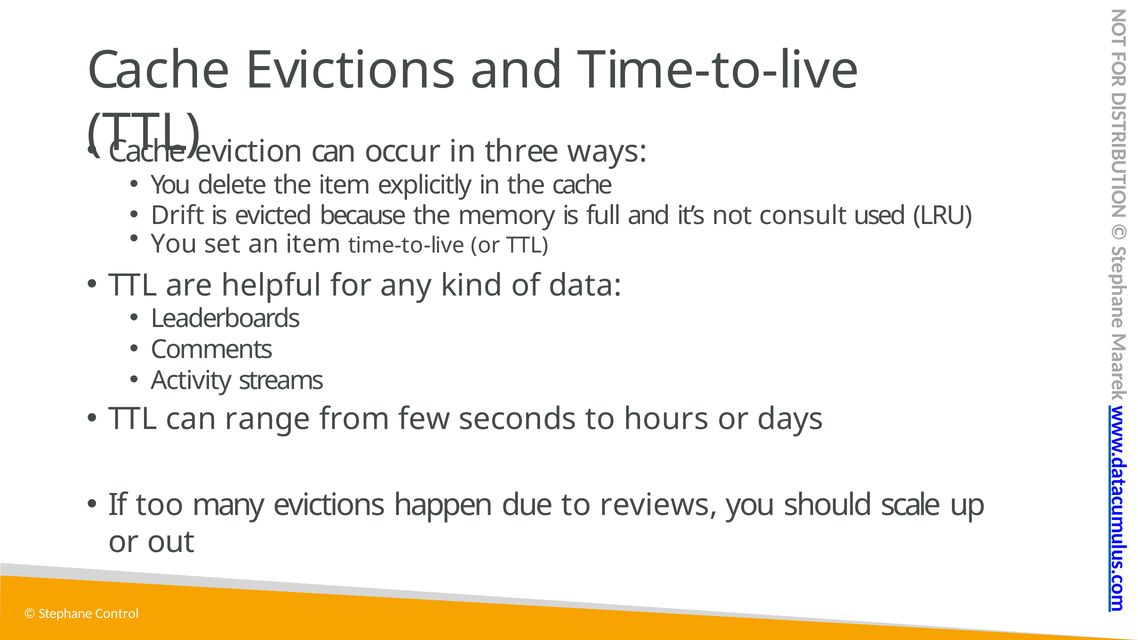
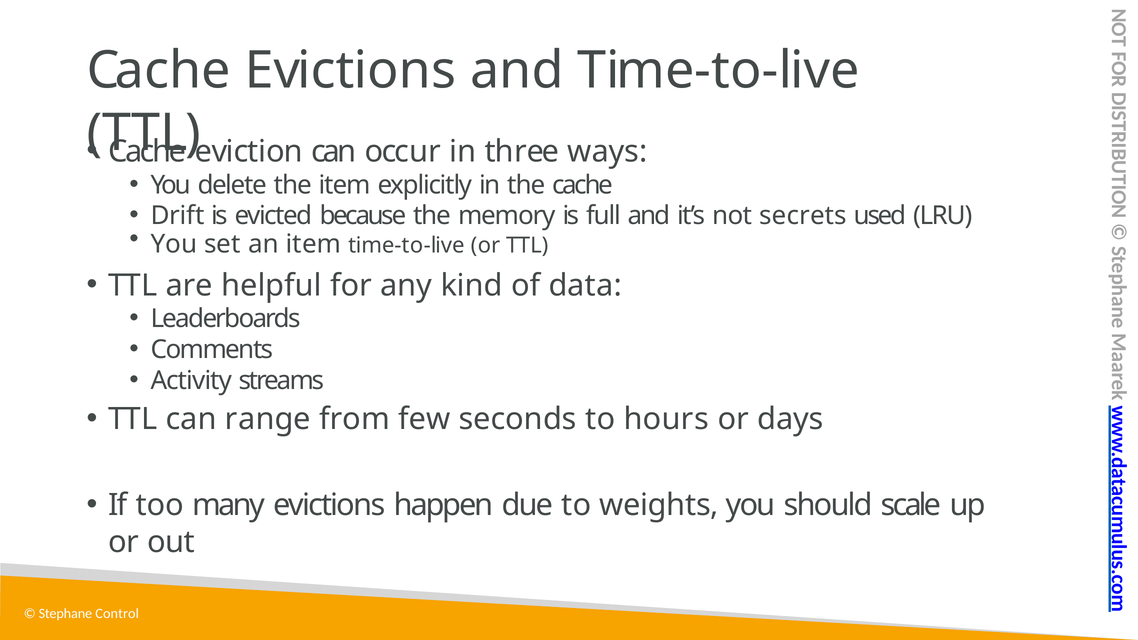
consult: consult -> secrets
reviews: reviews -> weights
